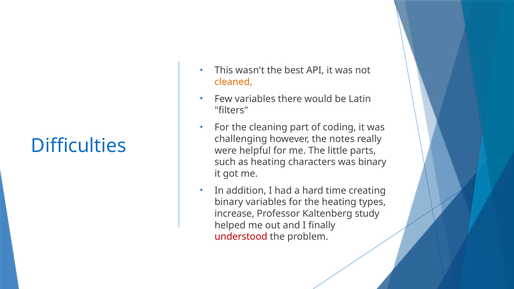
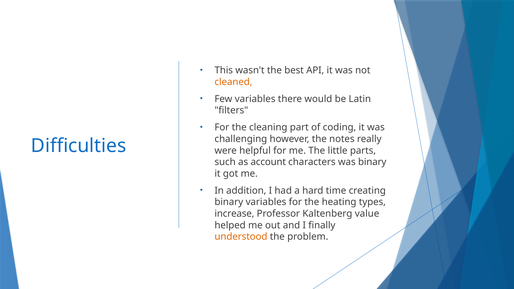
as heating: heating -> account
study: study -> value
understood colour: red -> orange
